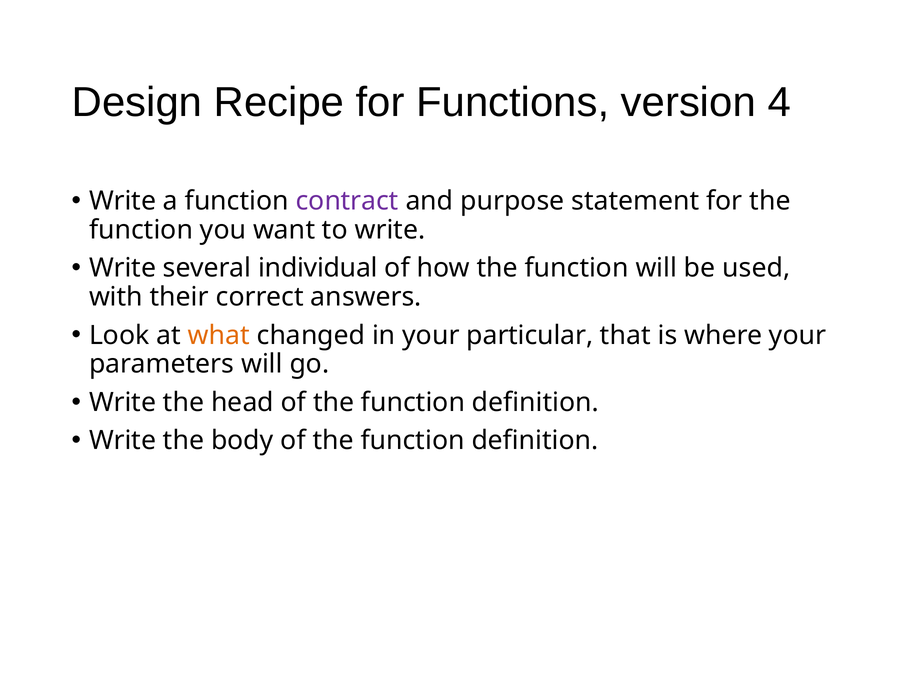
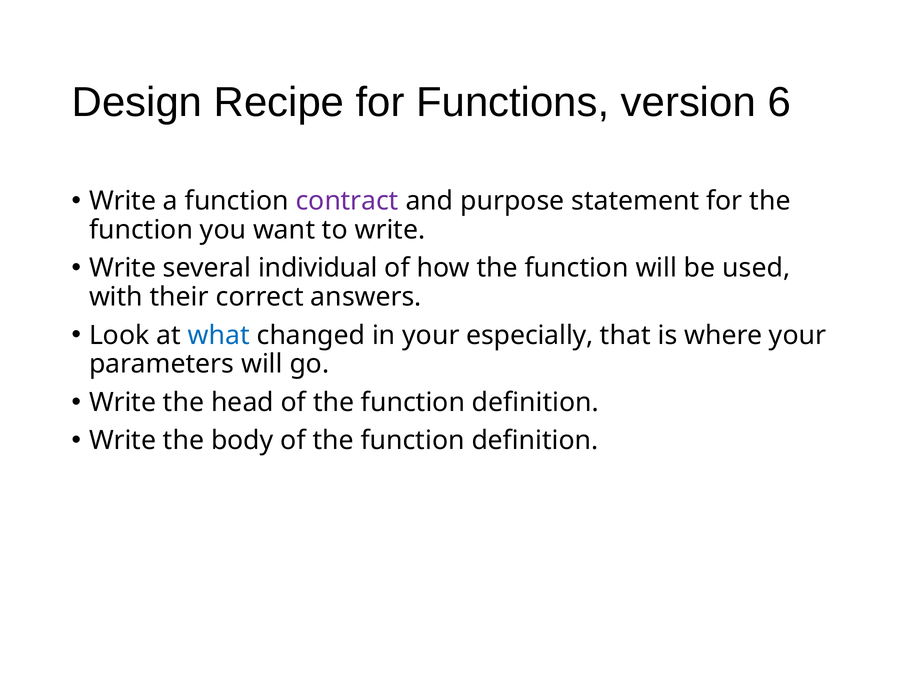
4: 4 -> 6
what colour: orange -> blue
particular: particular -> especially
